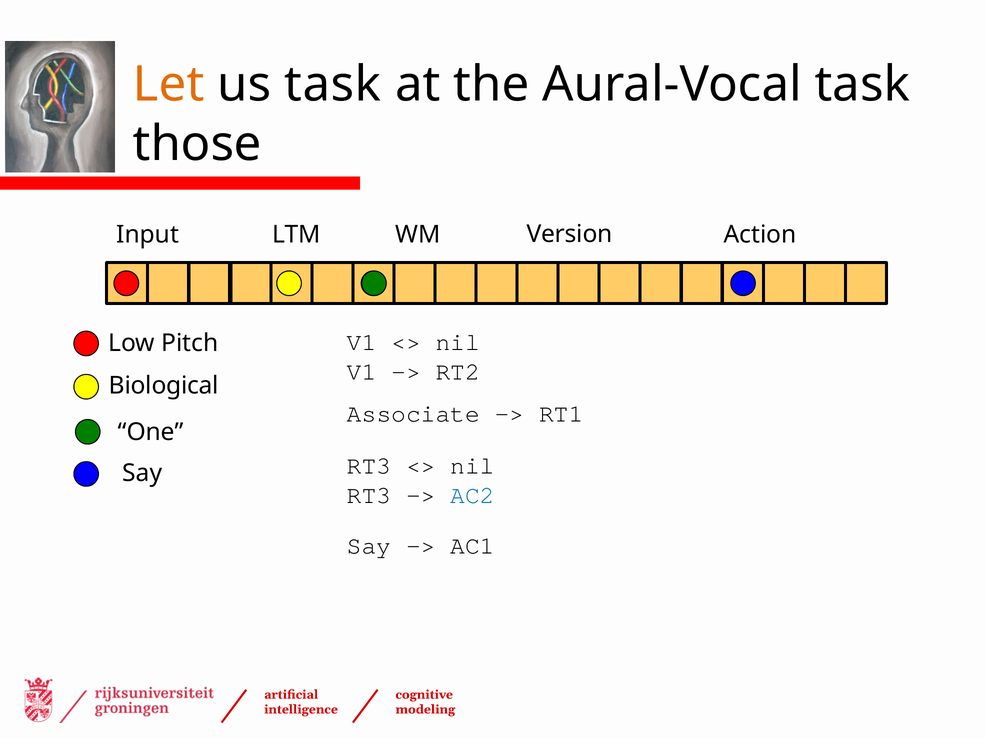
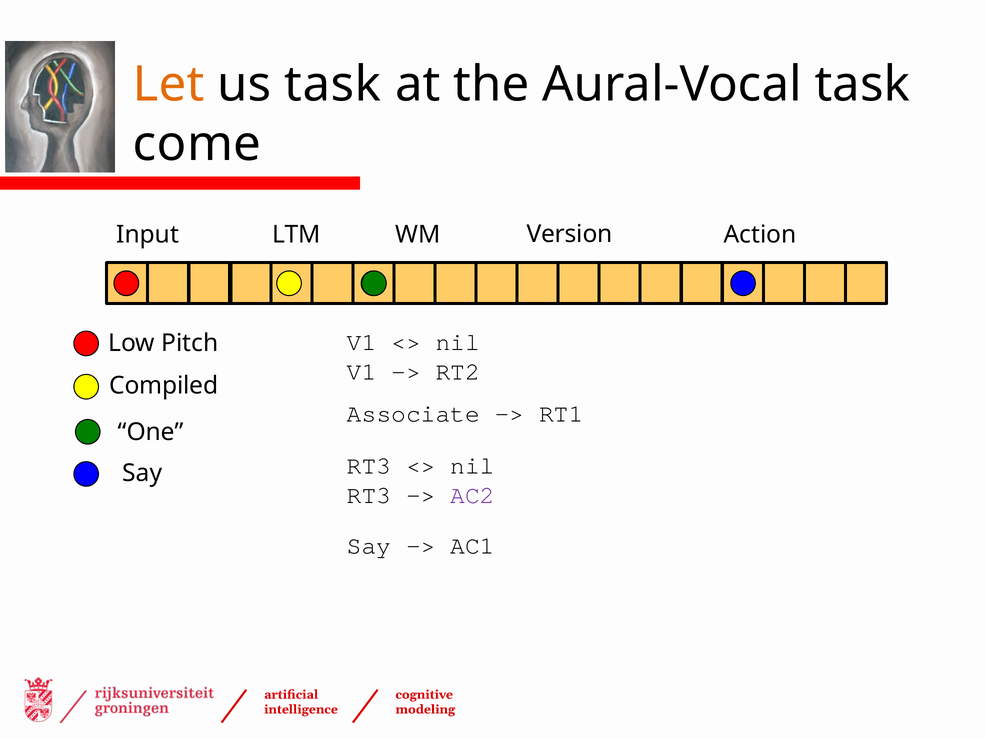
those: those -> come
Biological: Biological -> Compiled
AC2 colour: blue -> purple
